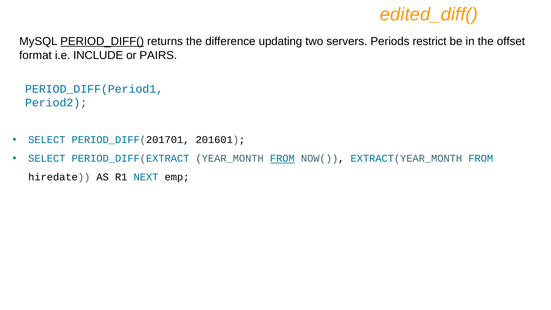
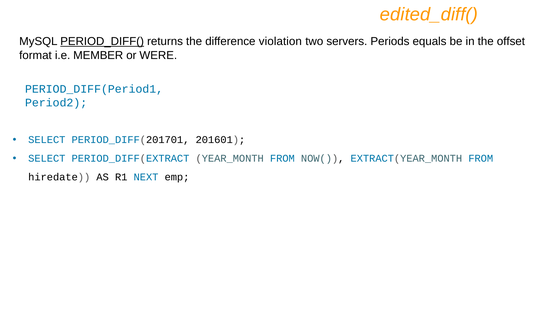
updating: updating -> violation
restrict: restrict -> equals
INCLUDE: INCLUDE -> MEMBER
PAIRS: PAIRS -> WERE
FROM at (282, 158) underline: present -> none
